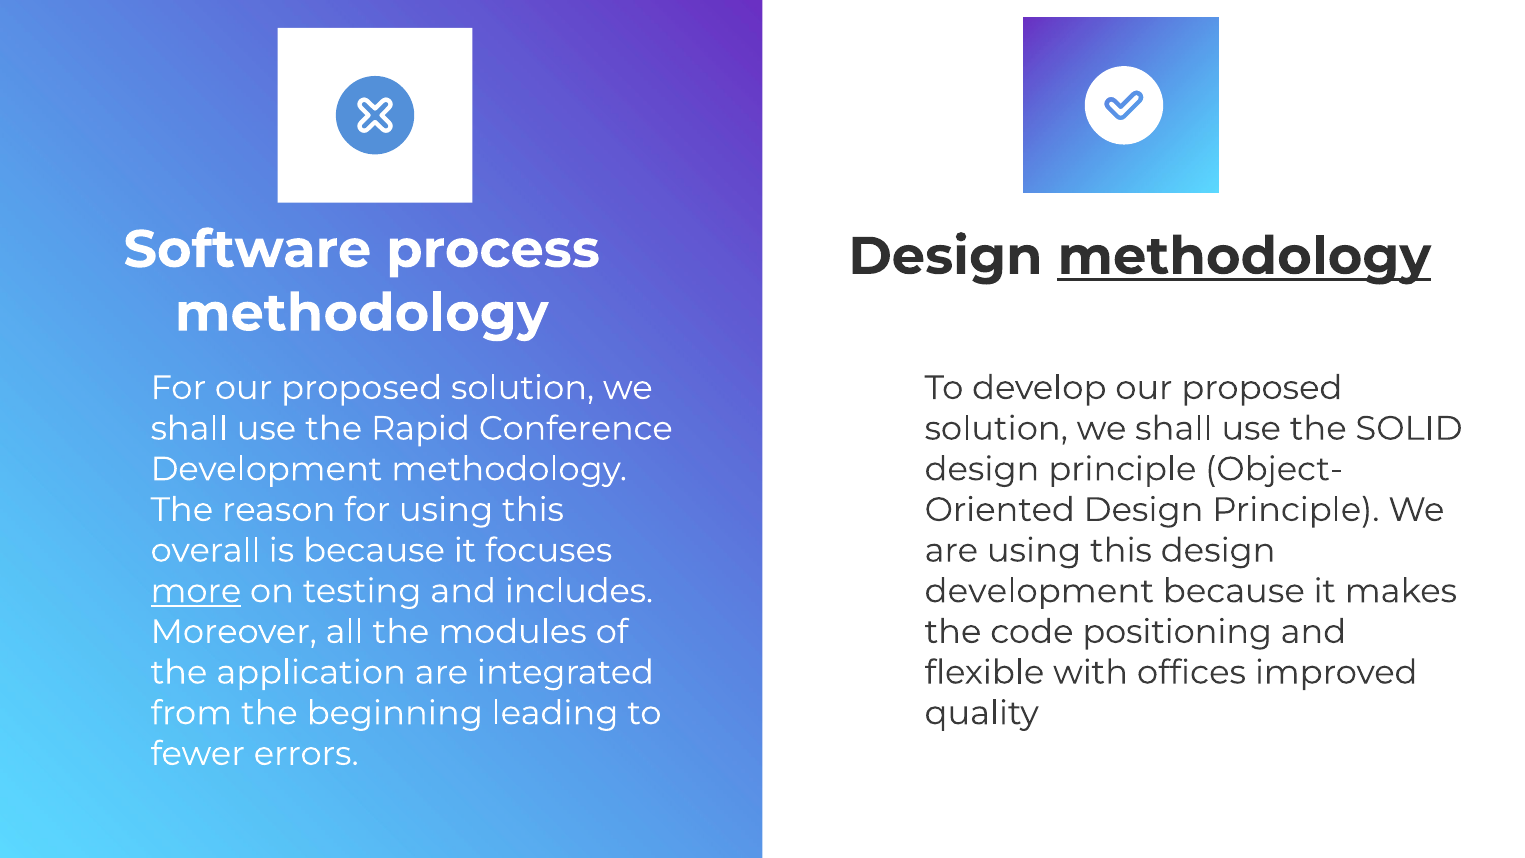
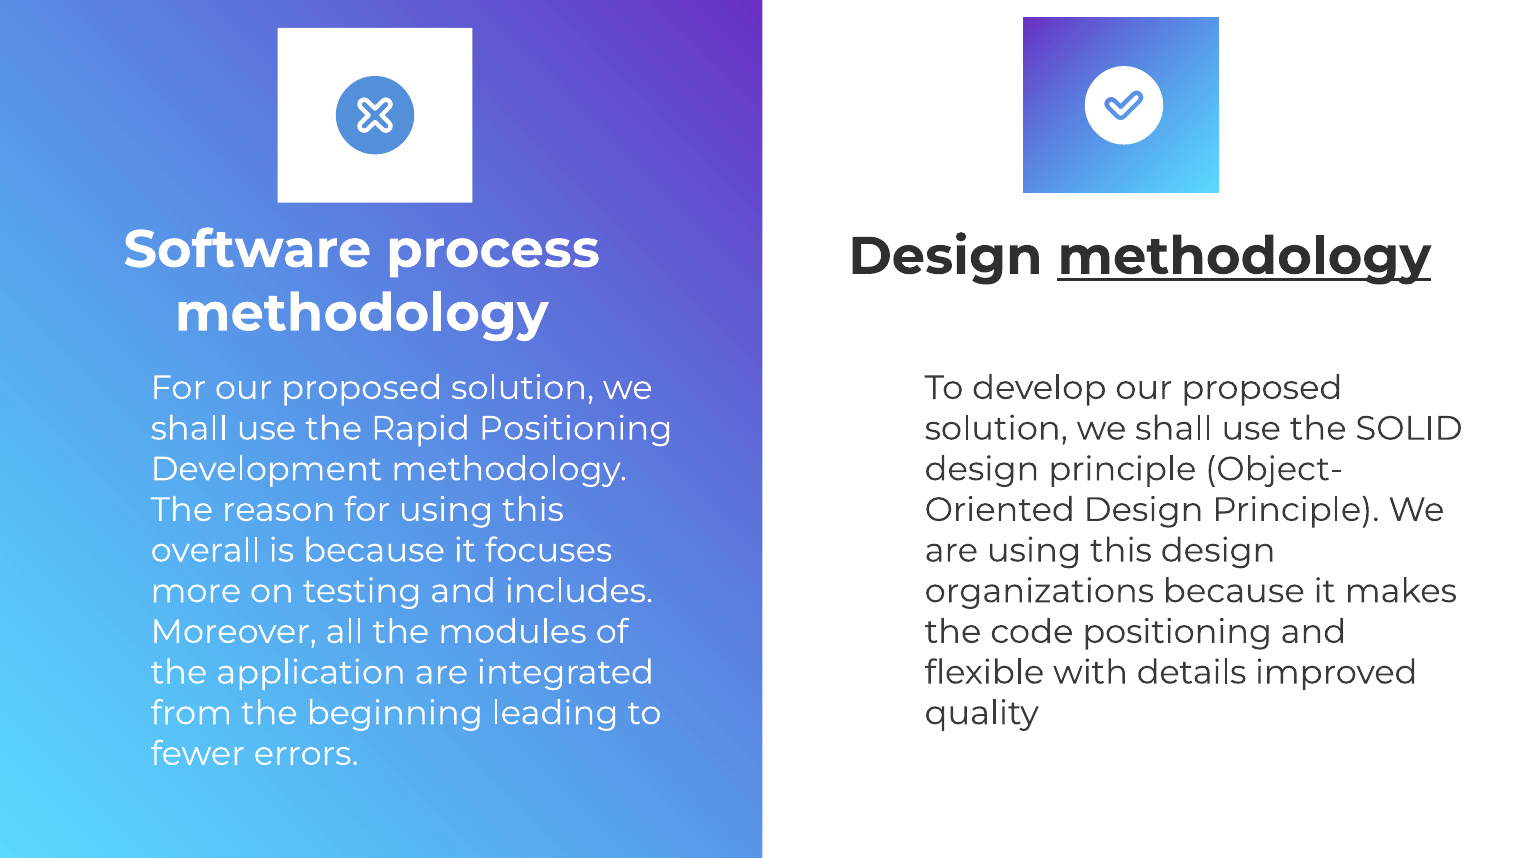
Rapid Conference: Conference -> Positioning
more underline: present -> none
development at (1039, 591): development -> organizations
offices: offices -> details
